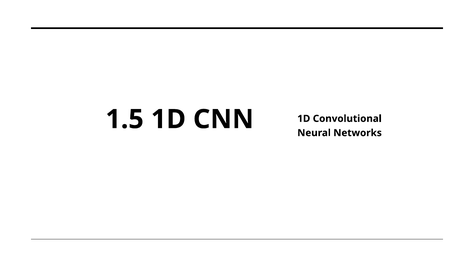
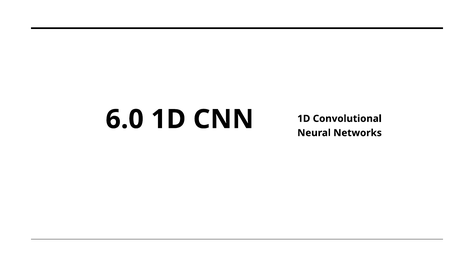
1.5: 1.5 -> 6.0
